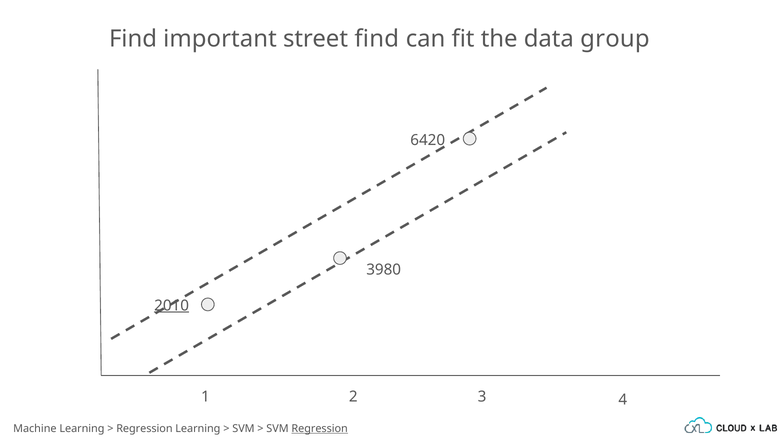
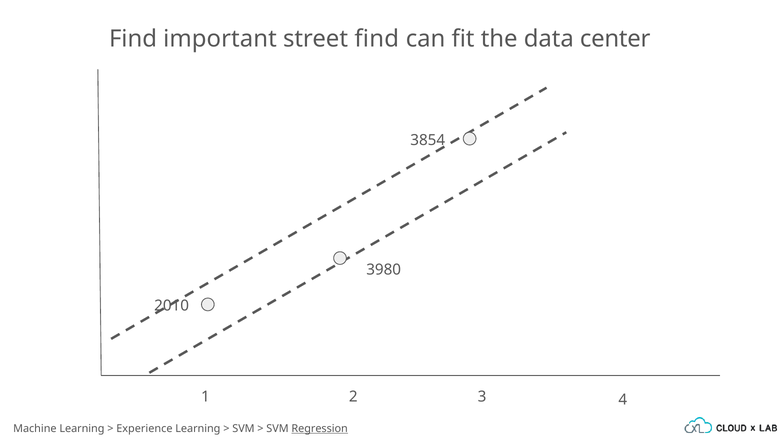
group: group -> center
6420: 6420 -> 3854
2010 underline: present -> none
Regression at (144, 429): Regression -> Experience
